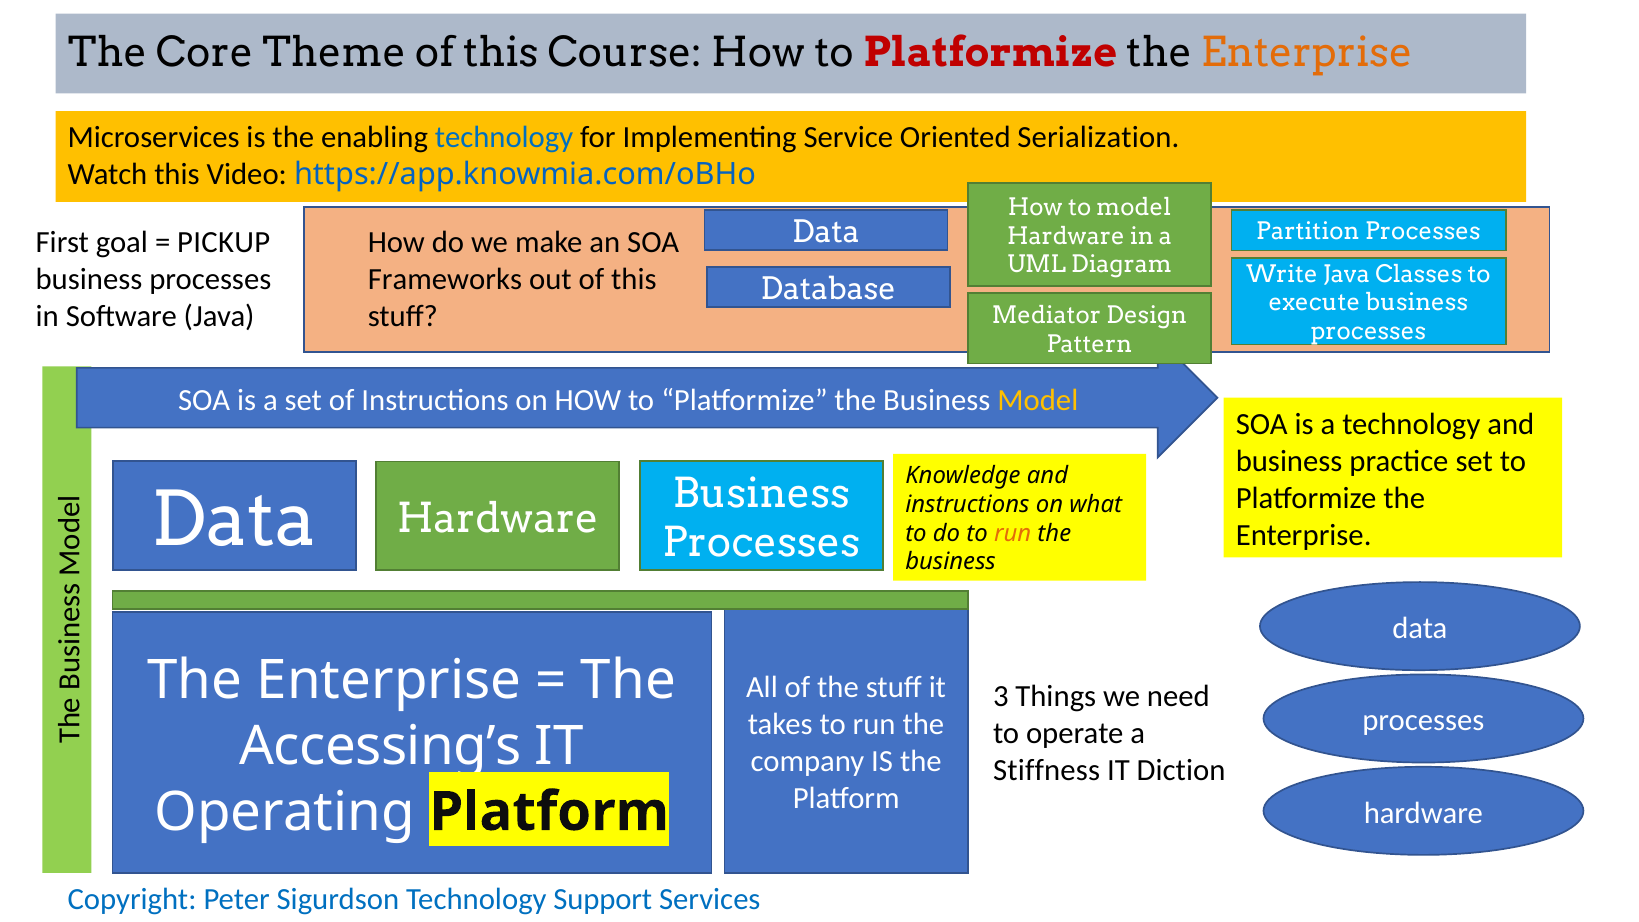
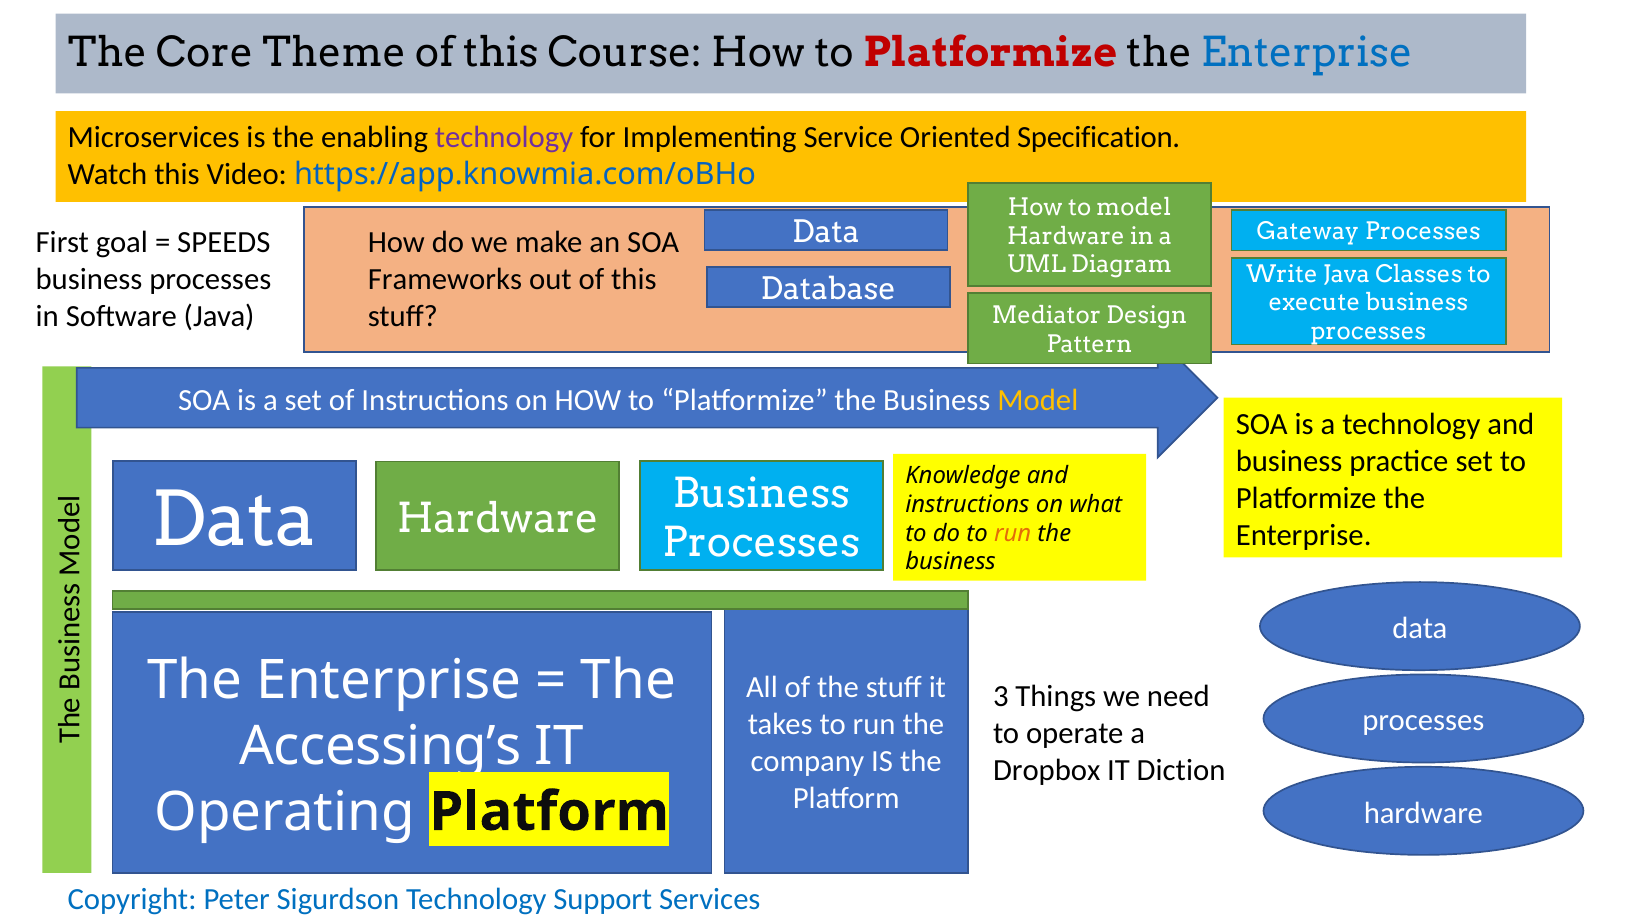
Enterprise at (1307, 53) colour: orange -> blue
technology at (504, 138) colour: blue -> purple
Serialization: Serialization -> Specification
Partition: Partition -> Gateway
PICKUP: PICKUP -> SPEEDS
Stiffness: Stiffness -> Dropbox
